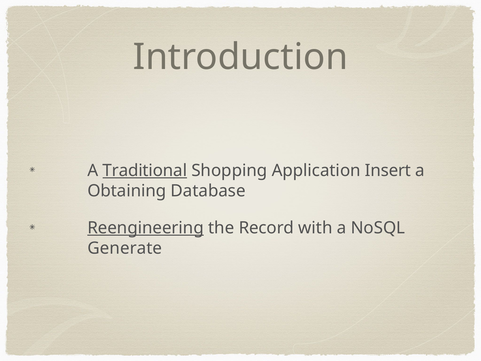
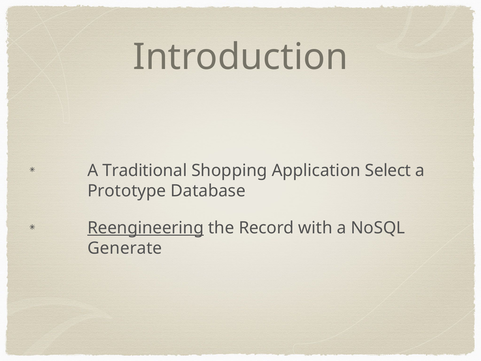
Traditional underline: present -> none
Insert: Insert -> Select
Obtaining: Obtaining -> Prototype
